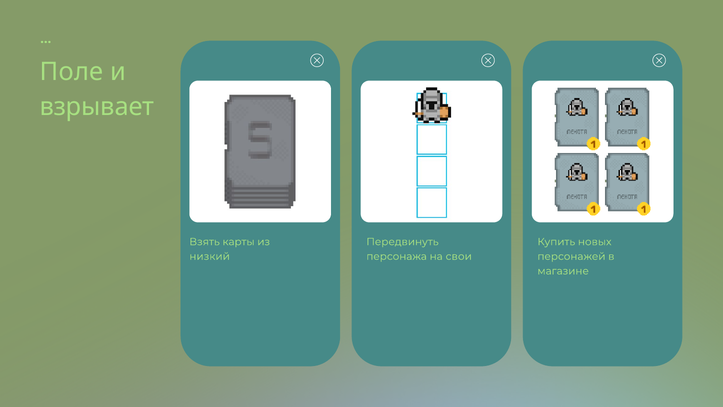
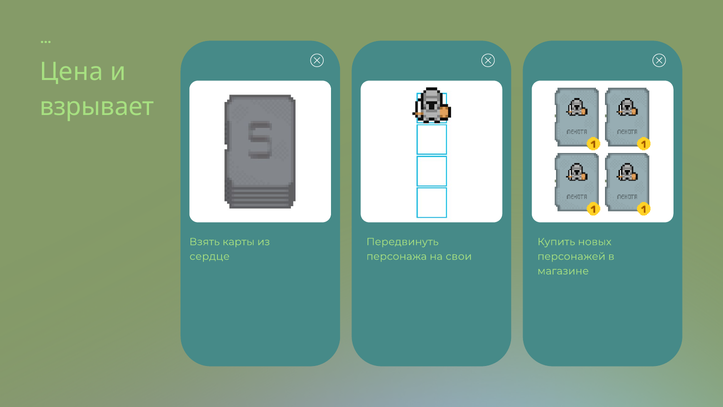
Поле: Поле -> Цена
низкий: низкий -> сердце
